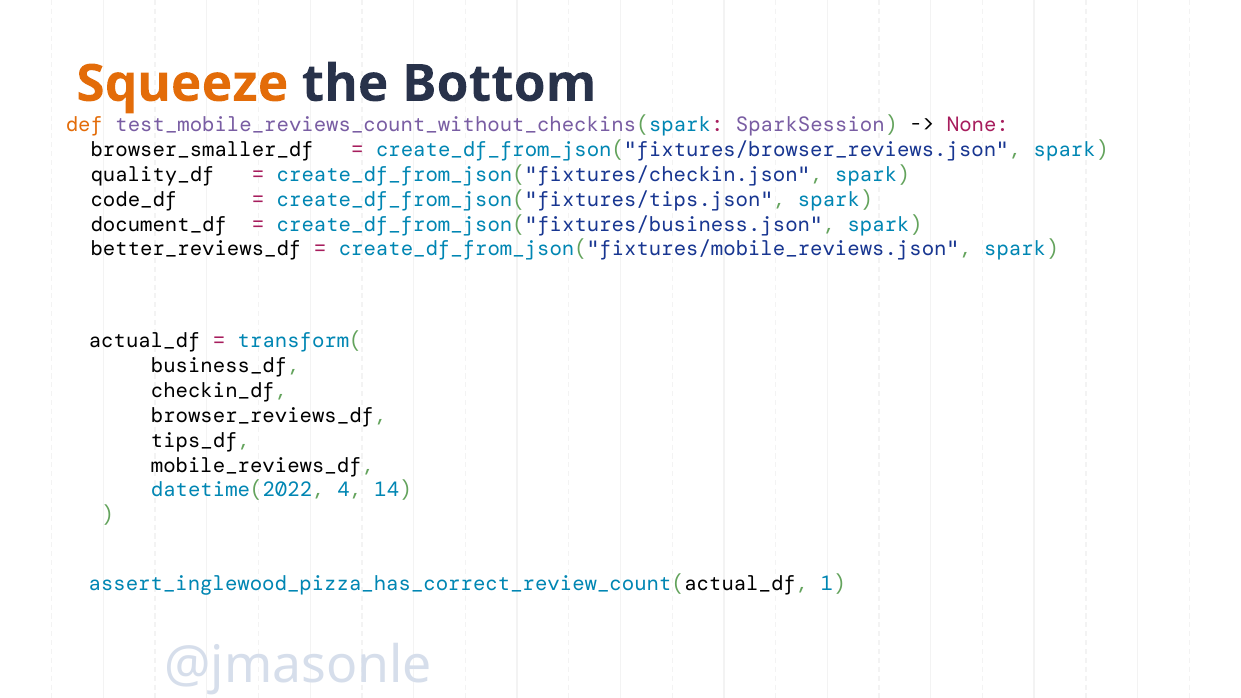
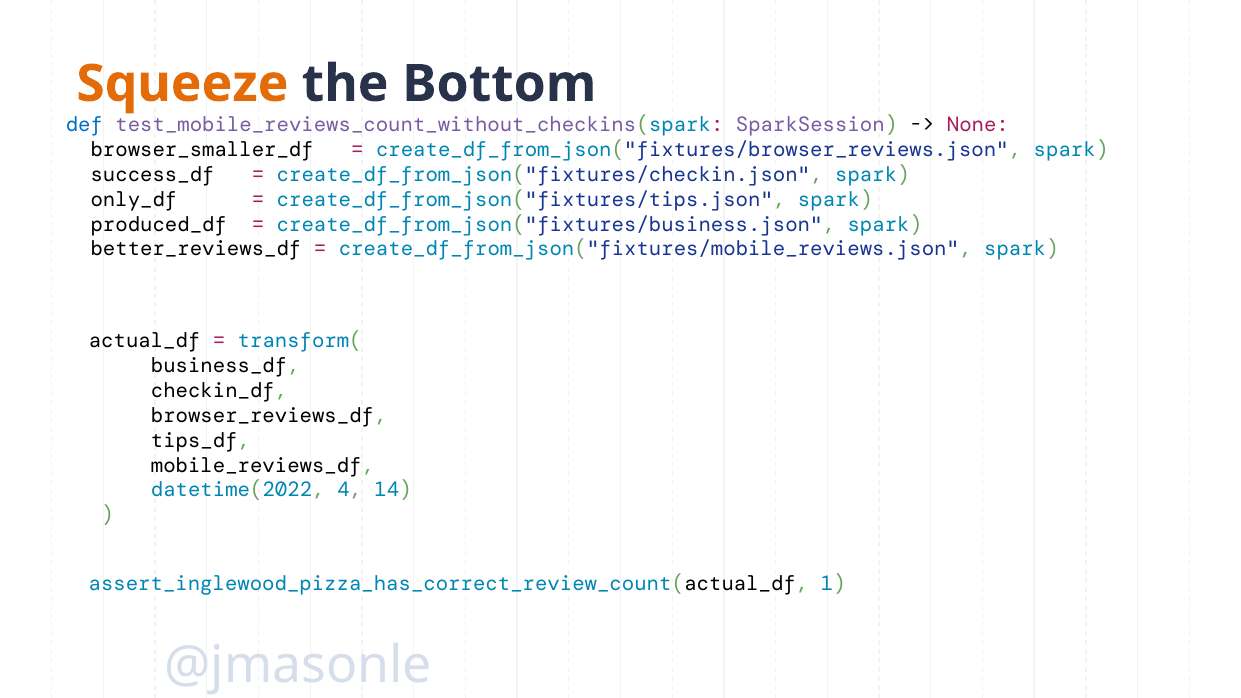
def colour: orange -> blue
quality_df: quality_df -> success_df
code_df: code_df -> only_df
document_df: document_df -> produced_df
